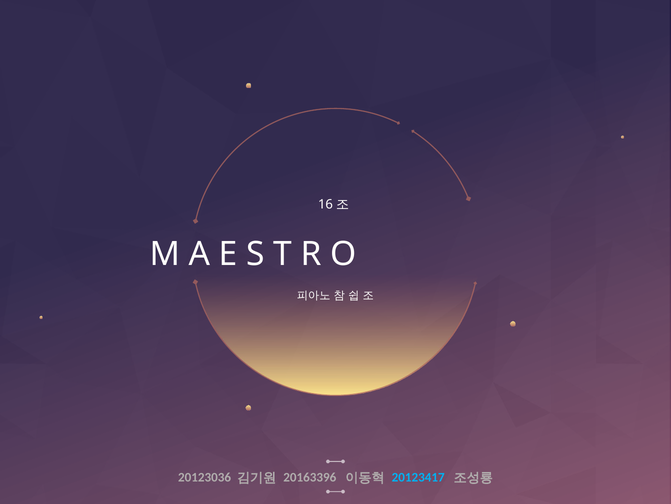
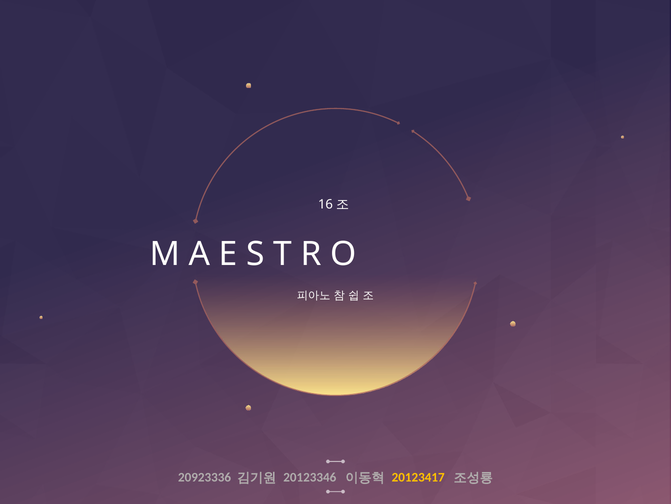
20123036: 20123036 -> 20923336
20163396: 20163396 -> 20123346
20123417 colour: light blue -> yellow
